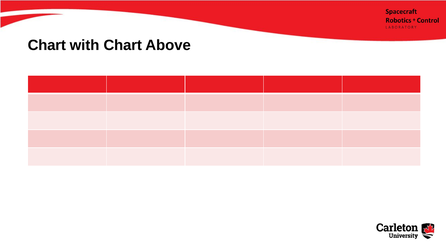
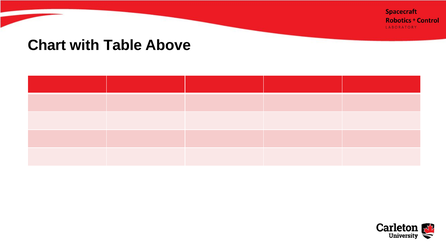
with Chart: Chart -> Table
